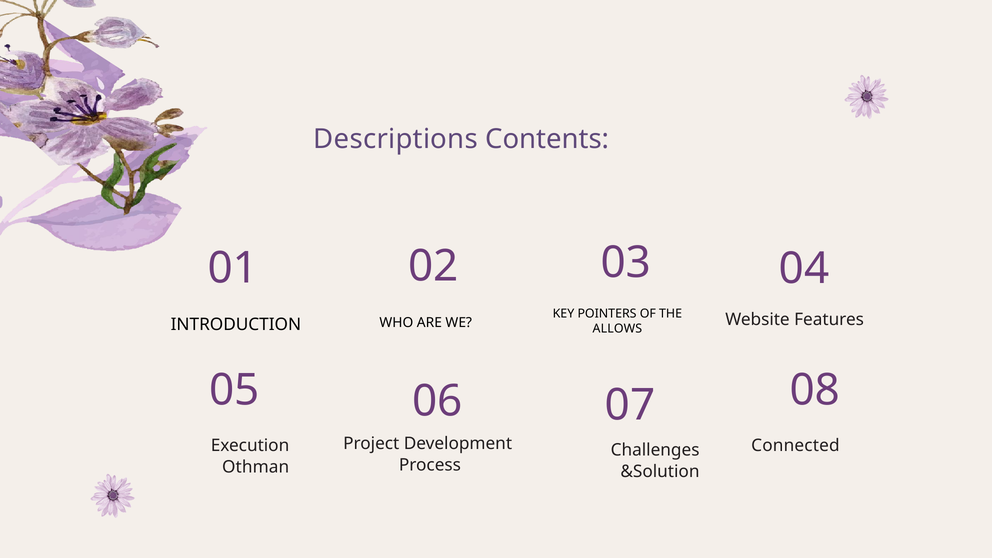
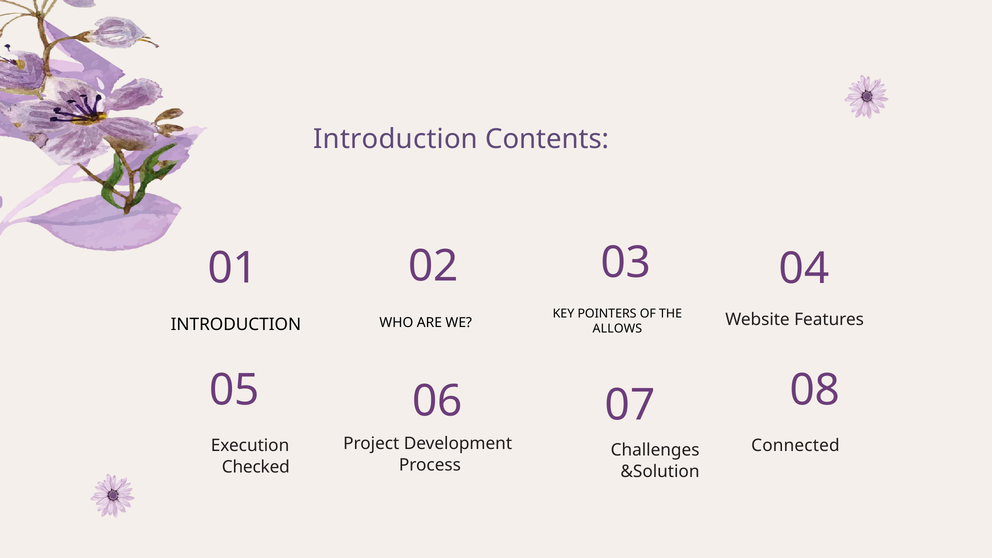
Descriptions at (396, 139): Descriptions -> Introduction
Othman: Othman -> Checked
